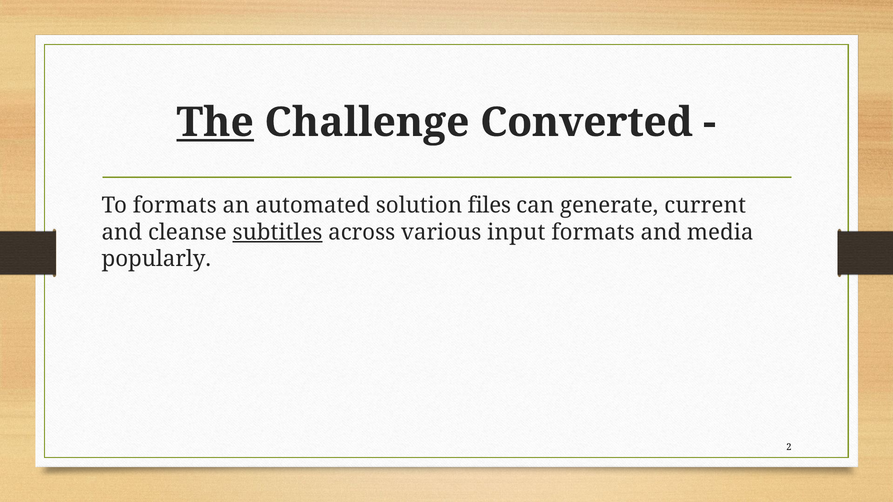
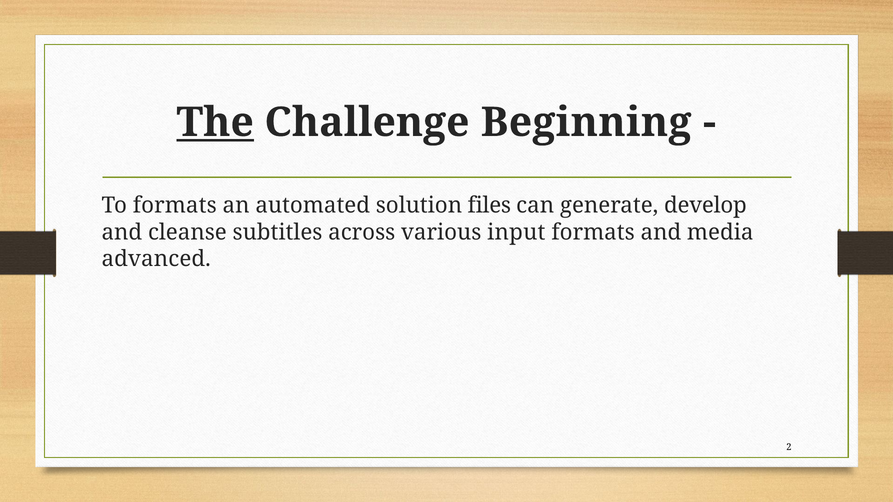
Converted: Converted -> Beginning
current: current -> develop
subtitles underline: present -> none
popularly: popularly -> advanced
